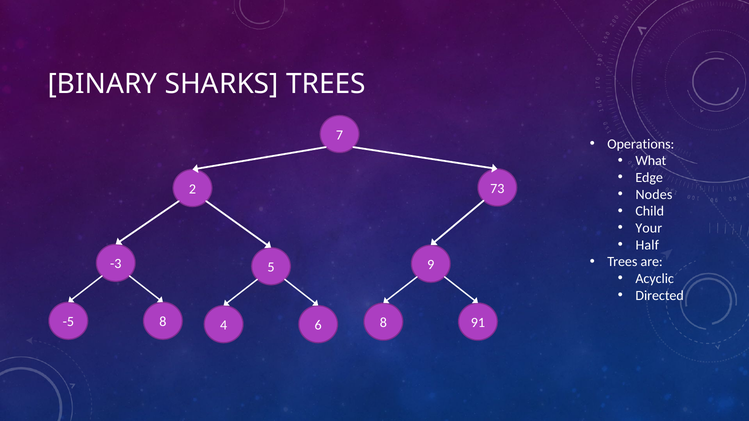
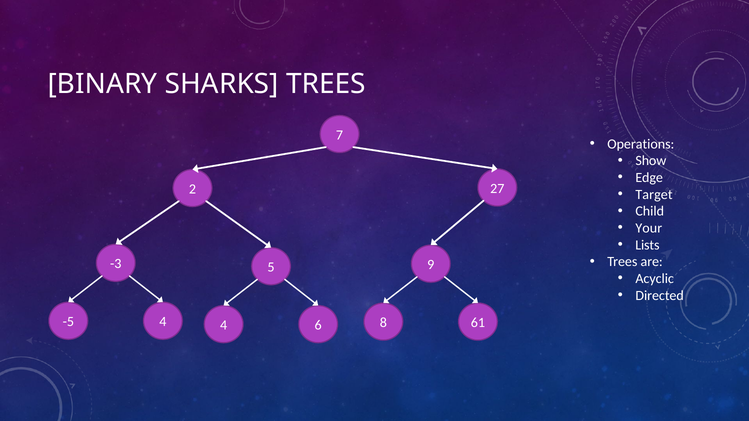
What: What -> Show
73: 73 -> 27
Nodes: Nodes -> Target
Half: Half -> Lists
-5 8: 8 -> 4
91: 91 -> 61
